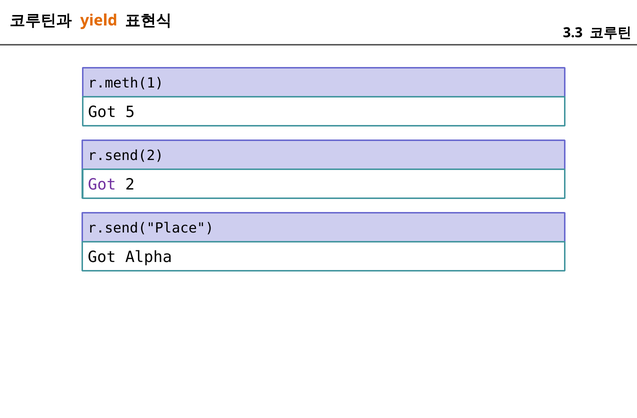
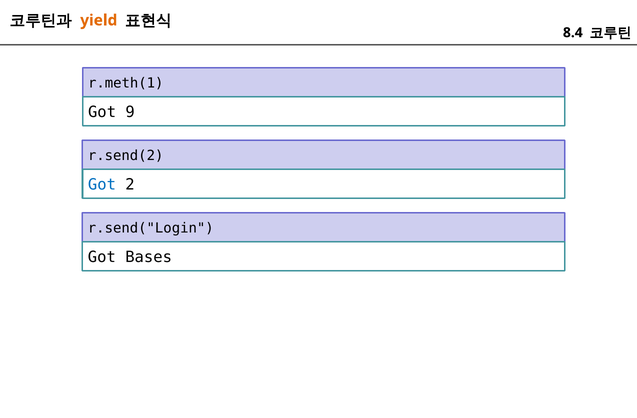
3.3: 3.3 -> 8.4
5: 5 -> 9
Got at (102, 185) colour: purple -> blue
r.send("Place: r.send("Place -> r.send("Login
Alpha: Alpha -> Bases
